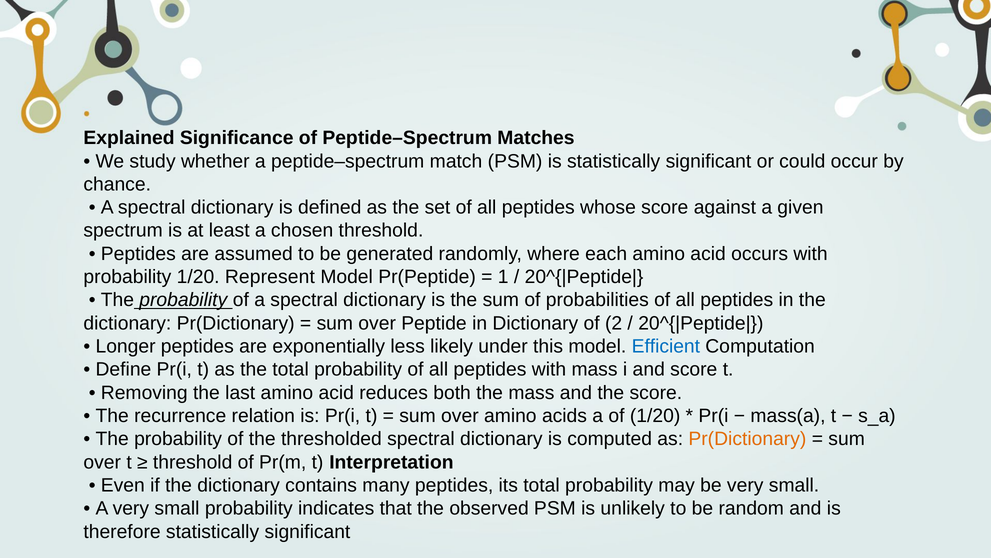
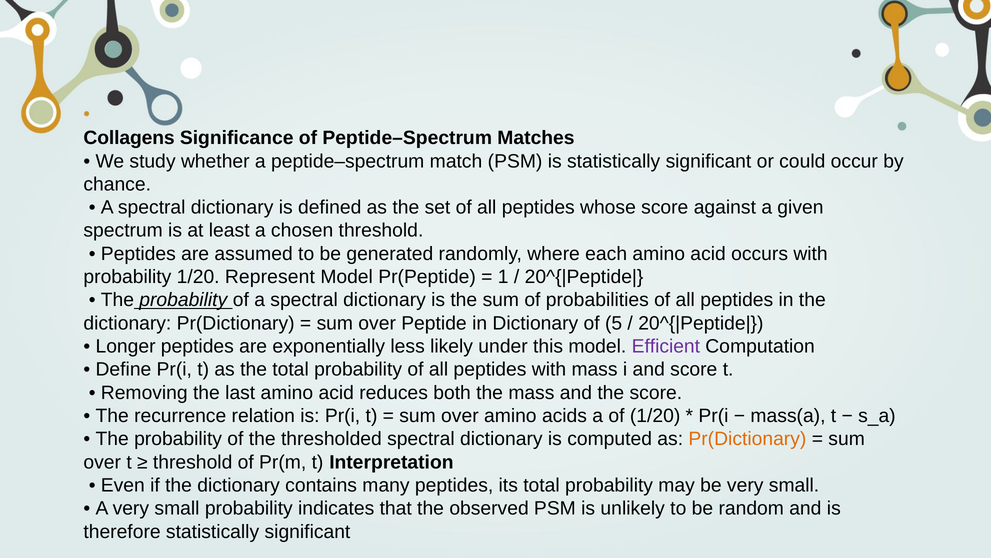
Explained: Explained -> Collagens
2: 2 -> 5
Efficient colour: blue -> purple
